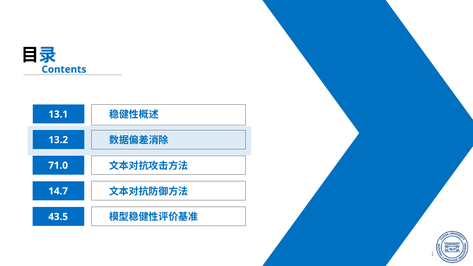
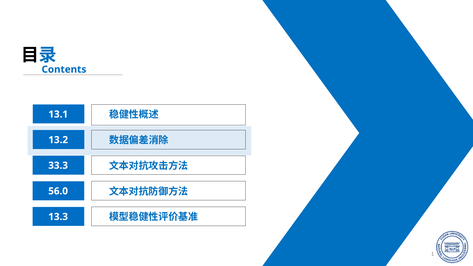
71.0: 71.0 -> 33.3
14.7: 14.7 -> 56.0
43.5: 43.5 -> 13.3
